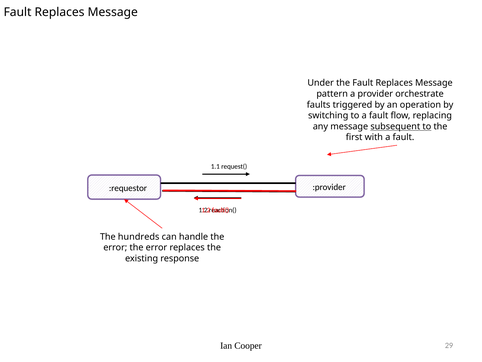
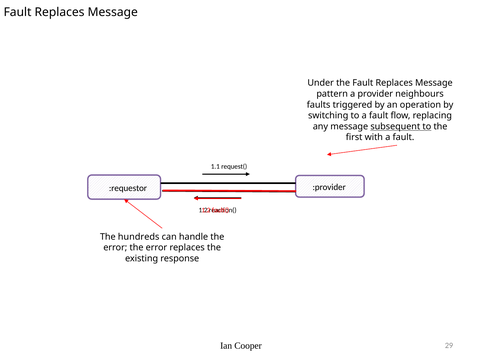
orchestrate: orchestrate -> neighbours
